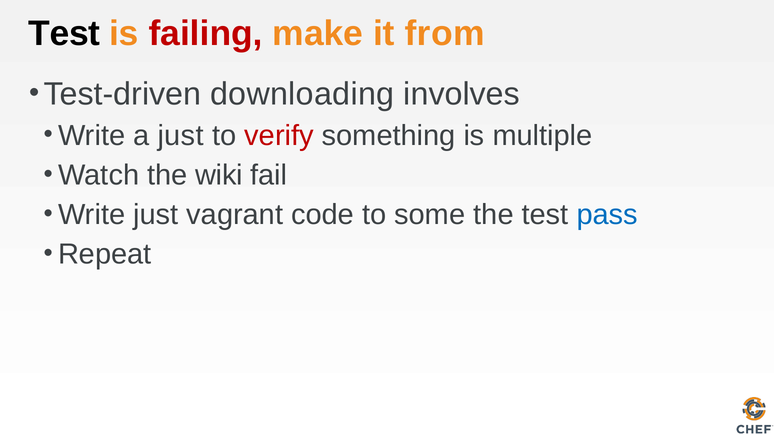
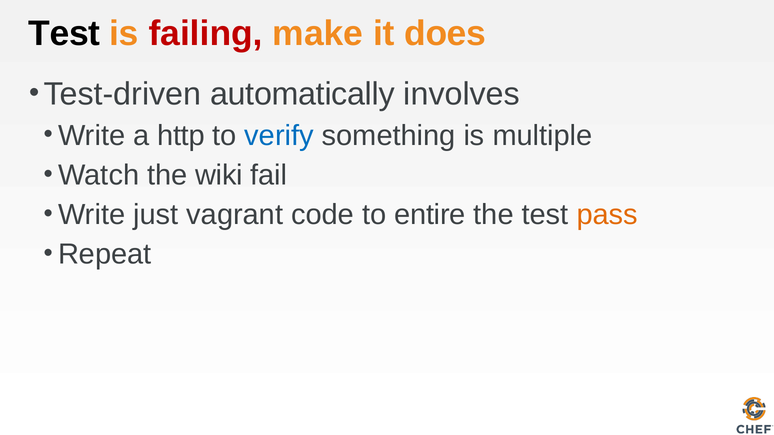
from: from -> does
downloading: downloading -> automatically
a just: just -> http
verify colour: red -> blue
some: some -> entire
pass colour: blue -> orange
